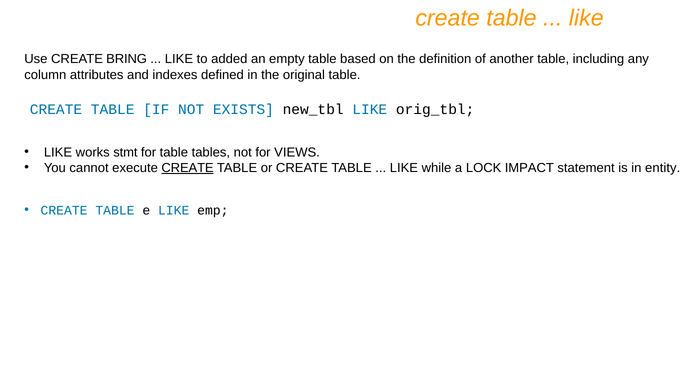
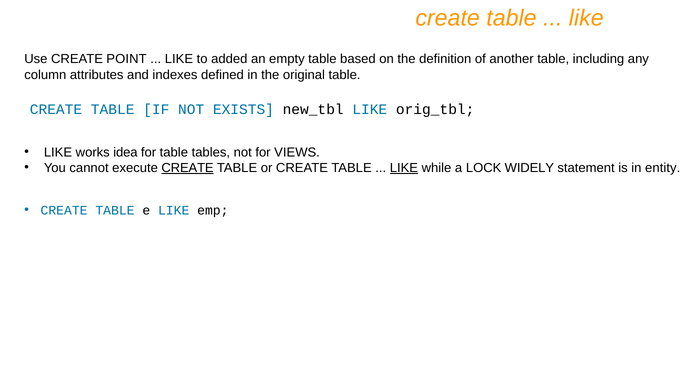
BRING: BRING -> POINT
stmt: stmt -> idea
LIKE at (404, 168) underline: none -> present
IMPACT: IMPACT -> WIDELY
